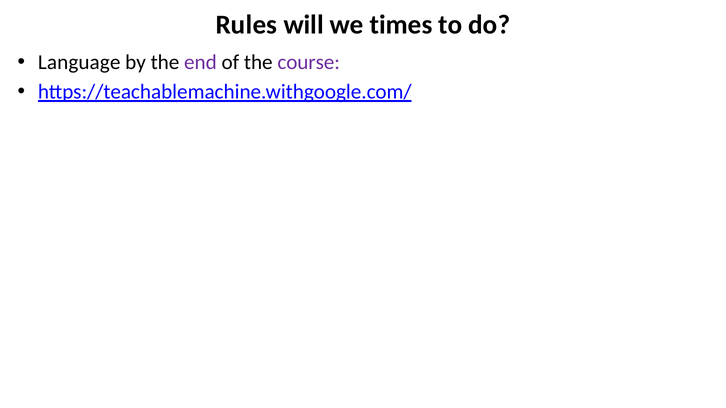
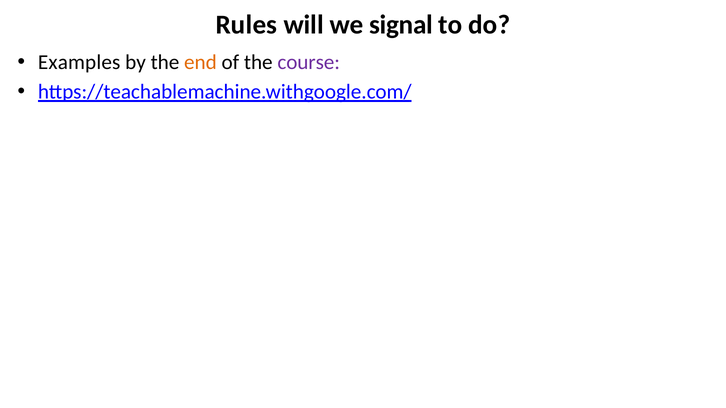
times: times -> signal
Language: Language -> Examples
end colour: purple -> orange
